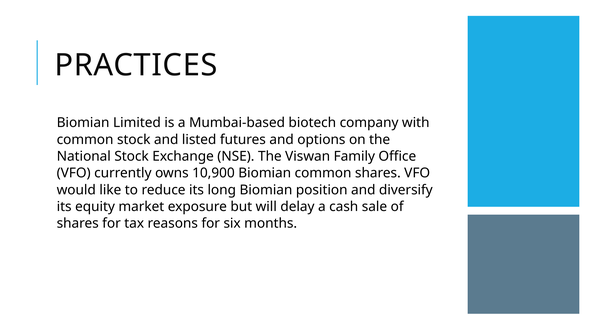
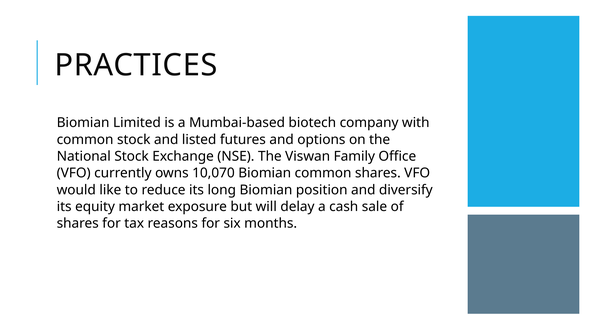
10,900: 10,900 -> 10,070
